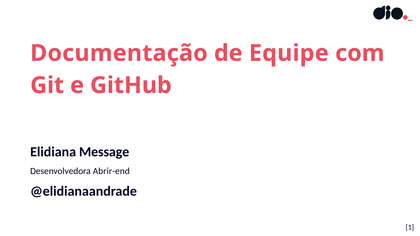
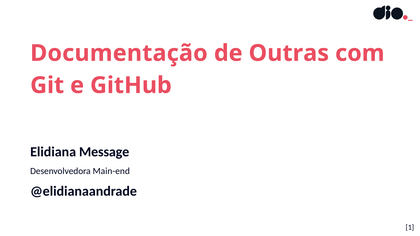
Equipe: Equipe -> Outras
Abrir-end: Abrir-end -> Main-end
